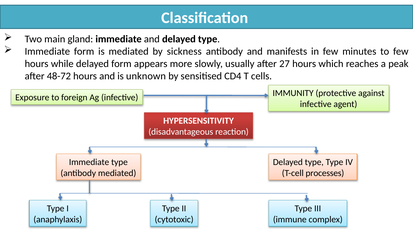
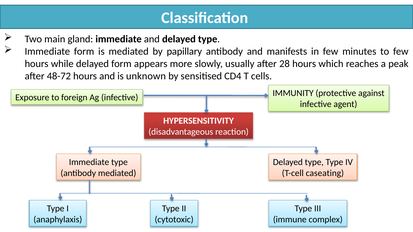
sickness: sickness -> papillary
27: 27 -> 28
processes: processes -> caseating
